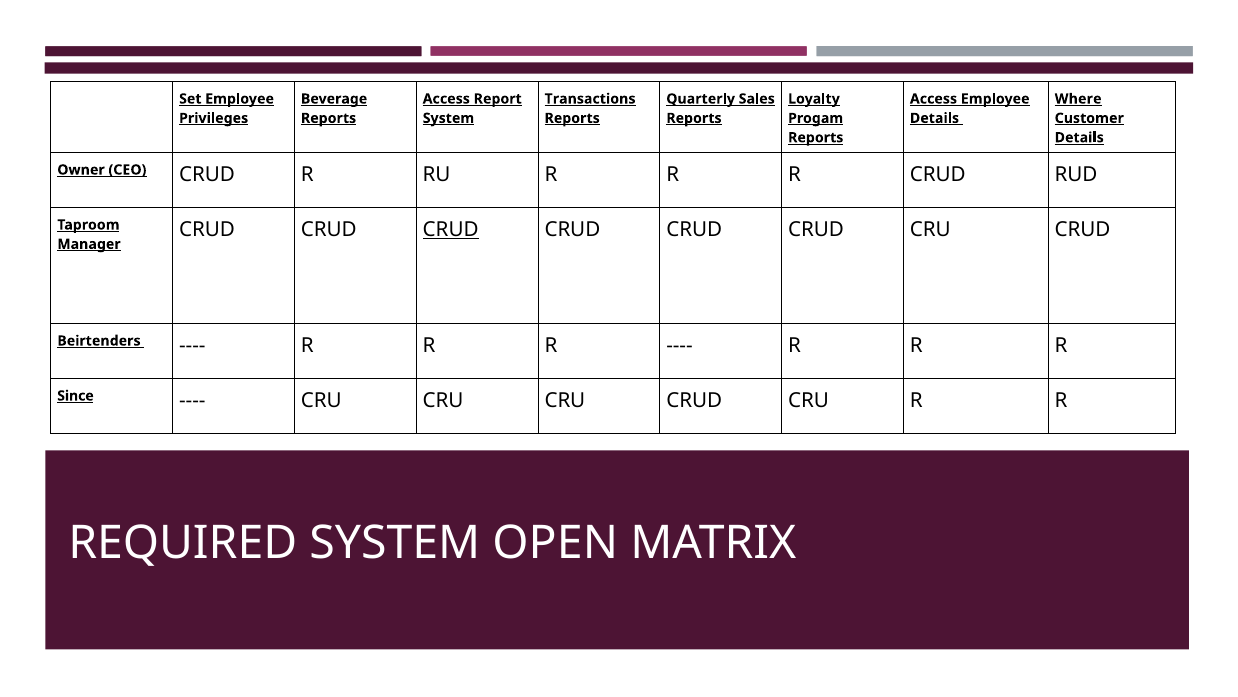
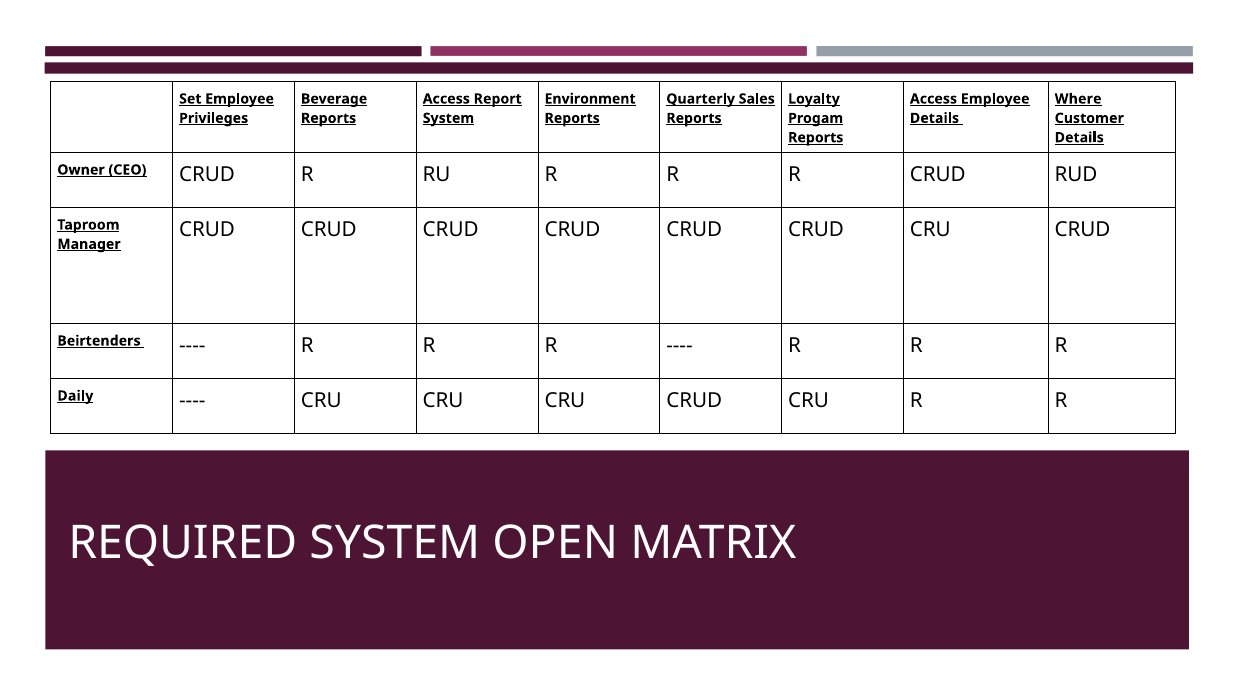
Transactions: Transactions -> Environment
CRUD at (451, 229) underline: present -> none
Since: Since -> Daily
